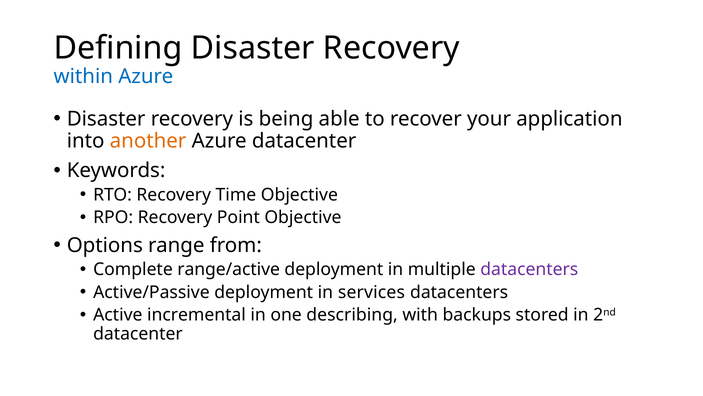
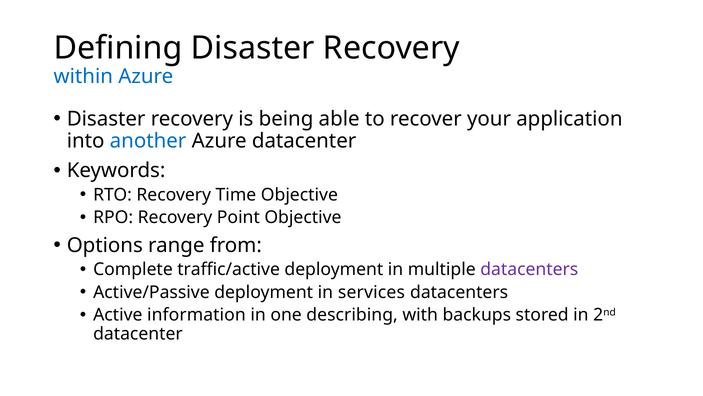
another colour: orange -> blue
range/active: range/active -> traffic/active
incremental: incremental -> information
